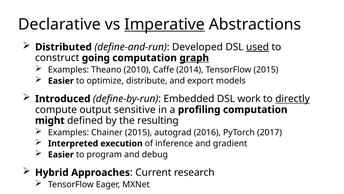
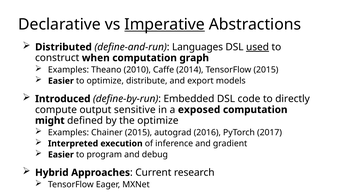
Developed: Developed -> Languages
going: going -> when
graph underline: present -> none
work: work -> code
directly underline: present -> none
profiling: profiling -> exposed
the resulting: resulting -> optimize
